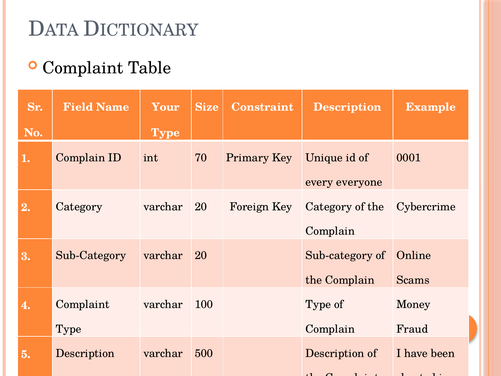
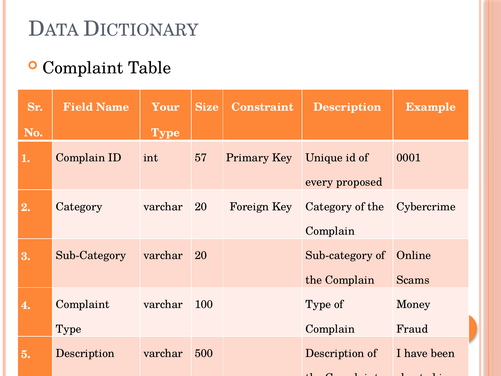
70: 70 -> 57
everyone: everyone -> proposed
